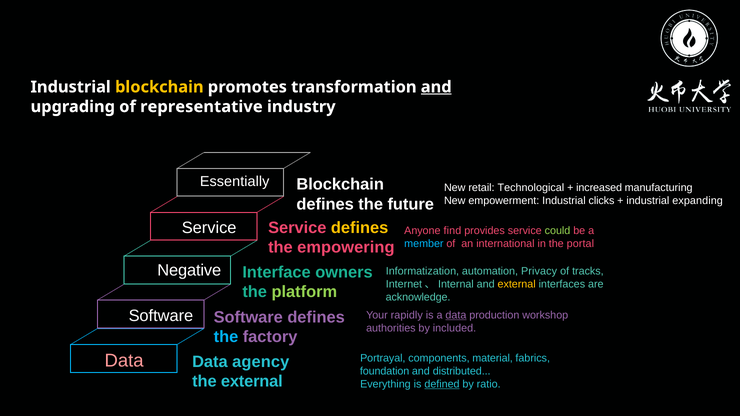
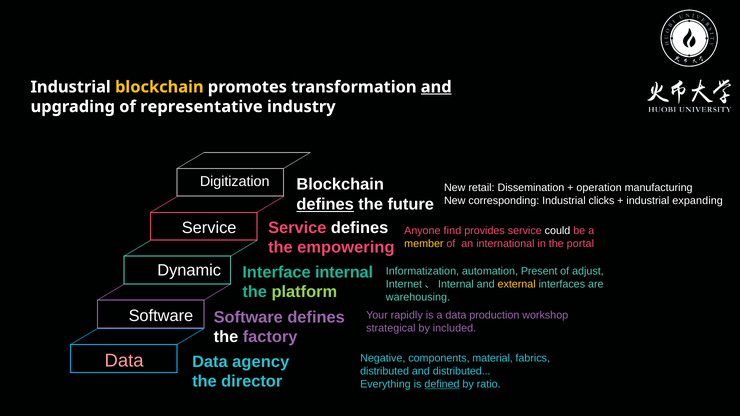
Essentially: Essentially -> Digitization
Technological: Technological -> Dissemination
increased: increased -> operation
empowerment: empowerment -> corresponding
defines at (325, 204) underline: none -> present
defines at (360, 228) colour: yellow -> white
could colour: light green -> white
member colour: light blue -> yellow
Negative: Negative -> Dynamic
owners: owners -> internal
Privacy: Privacy -> Present
tracks: tracks -> adjust
acknowledge: acknowledge -> warehousing
data at (456, 315) underline: present -> none
authorities: authorities -> strategical
the at (226, 337) colour: light blue -> white
Portrayal: Portrayal -> Negative
foundation at (385, 371): foundation -> distributed
the external: external -> director
